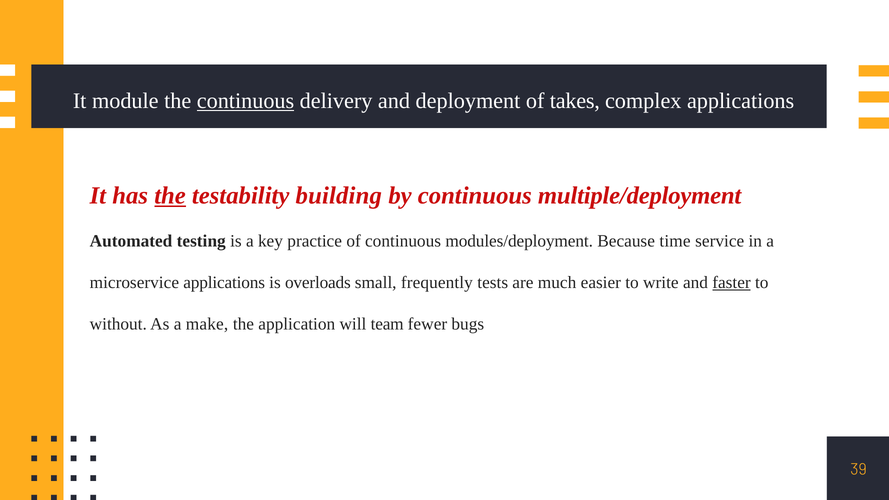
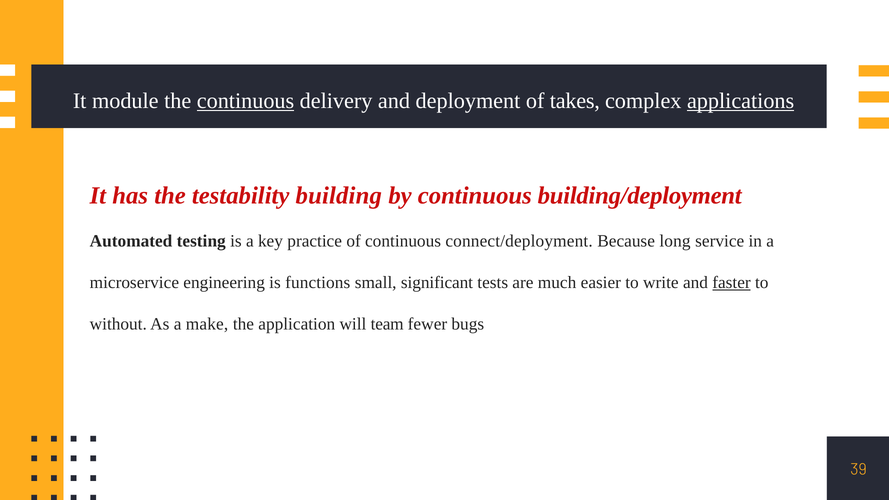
applications at (741, 101) underline: none -> present
the at (170, 196) underline: present -> none
multiple/deployment: multiple/deployment -> building/deployment
modules/deployment: modules/deployment -> connect/deployment
time: time -> long
microservice applications: applications -> engineering
overloads: overloads -> functions
frequently: frequently -> significant
